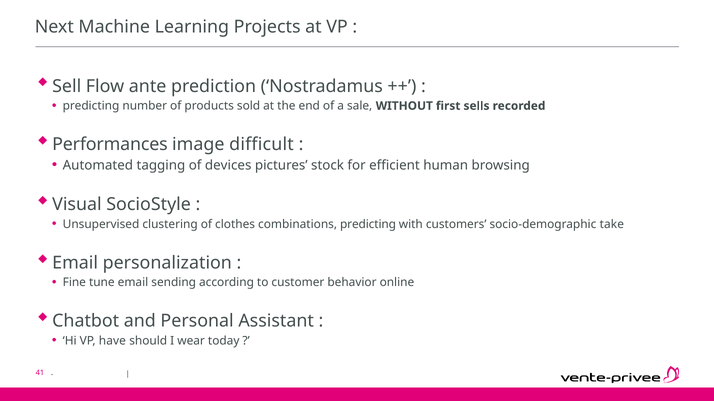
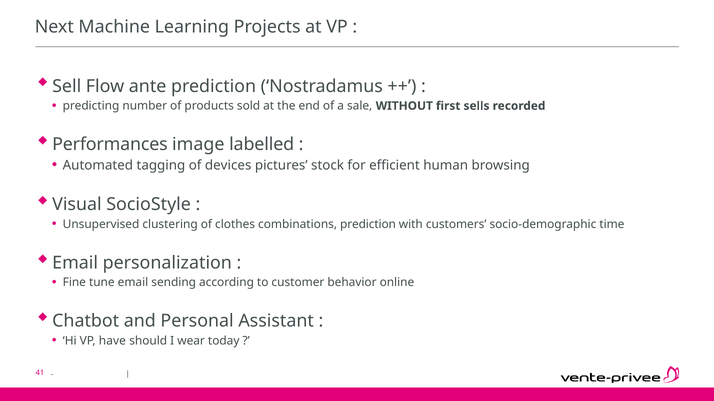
difficult: difficult -> labelled
combinations predicting: predicting -> prediction
take: take -> time
